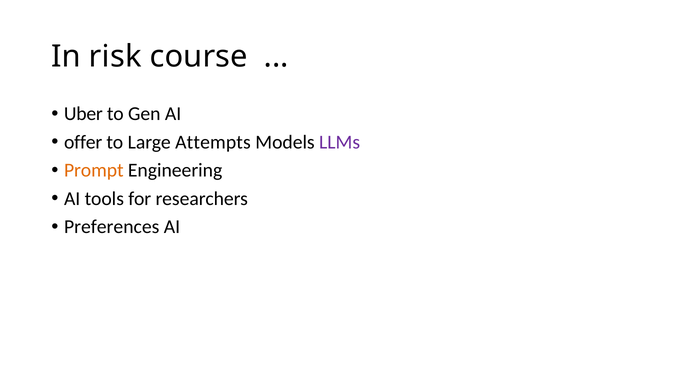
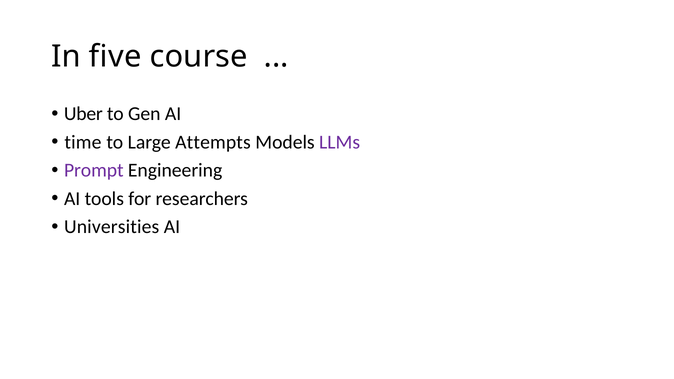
risk: risk -> five
offer: offer -> time
Prompt colour: orange -> purple
Preferences: Preferences -> Universities
